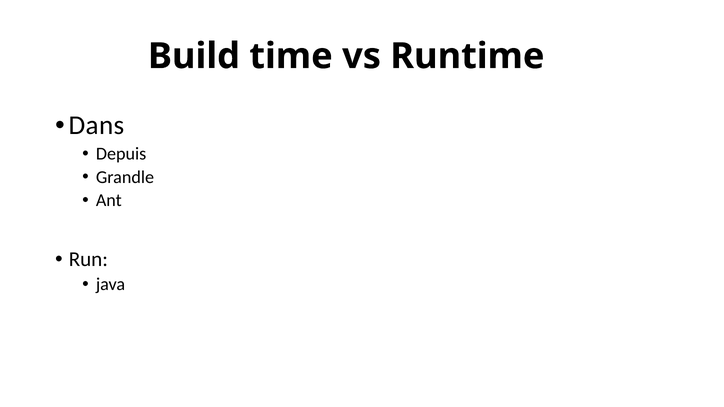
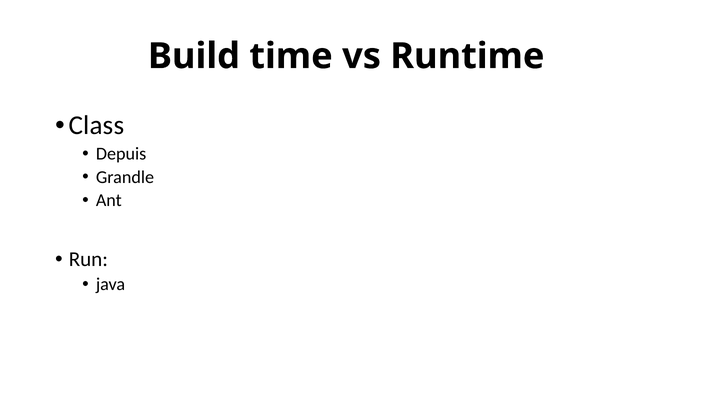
Dans: Dans -> Class
